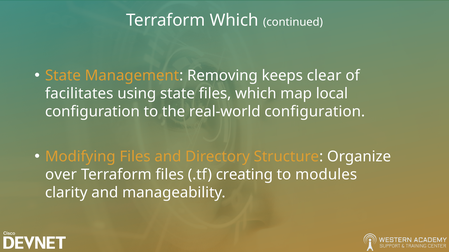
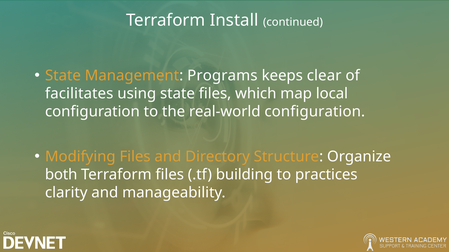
Terraform Which: Which -> Install
Removing: Removing -> Programs
over: over -> both
creating: creating -> building
modules: modules -> practices
